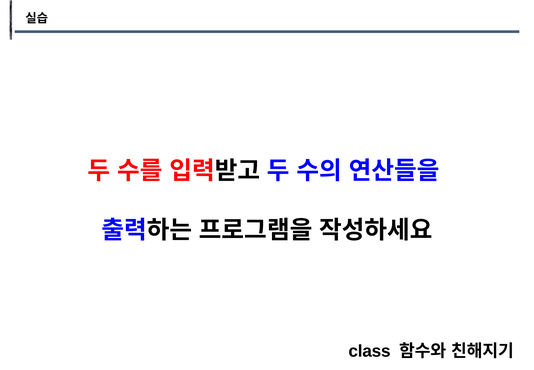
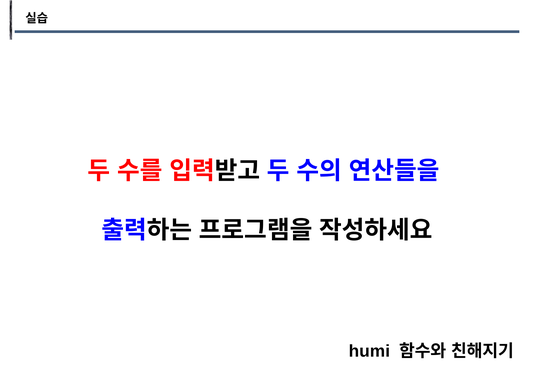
class: class -> humi
